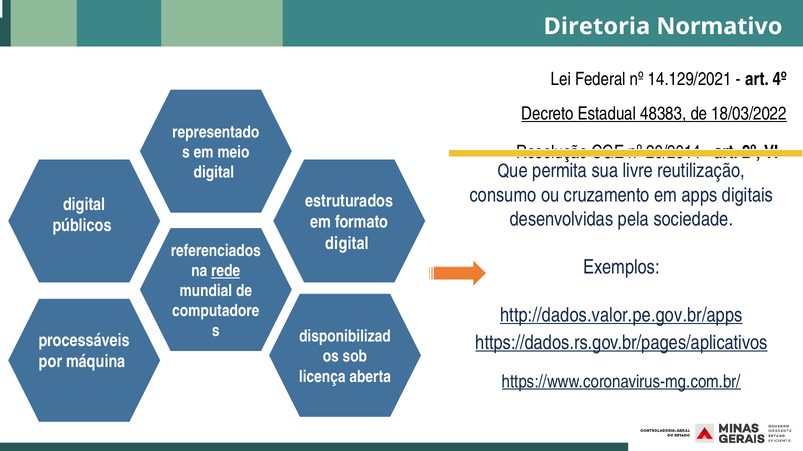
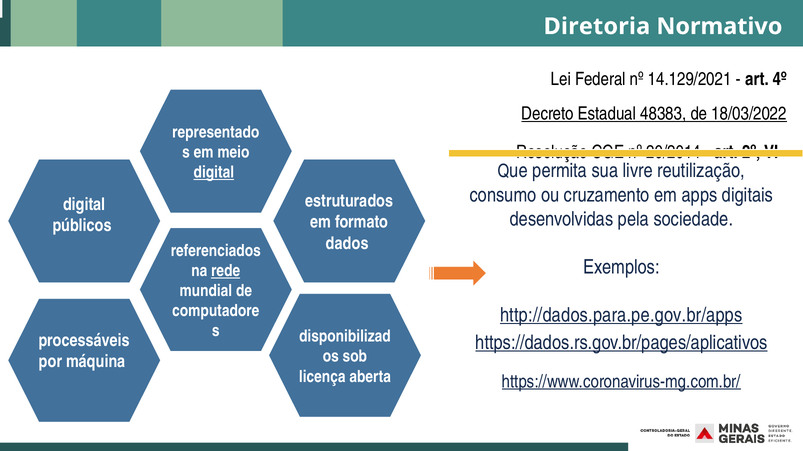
digital at (214, 173) underline: none -> present
digital at (347, 244): digital -> dados
http://dados.valor.pe.gov.br/apps: http://dados.valor.pe.gov.br/apps -> http://dados.para.pe.gov.br/apps
